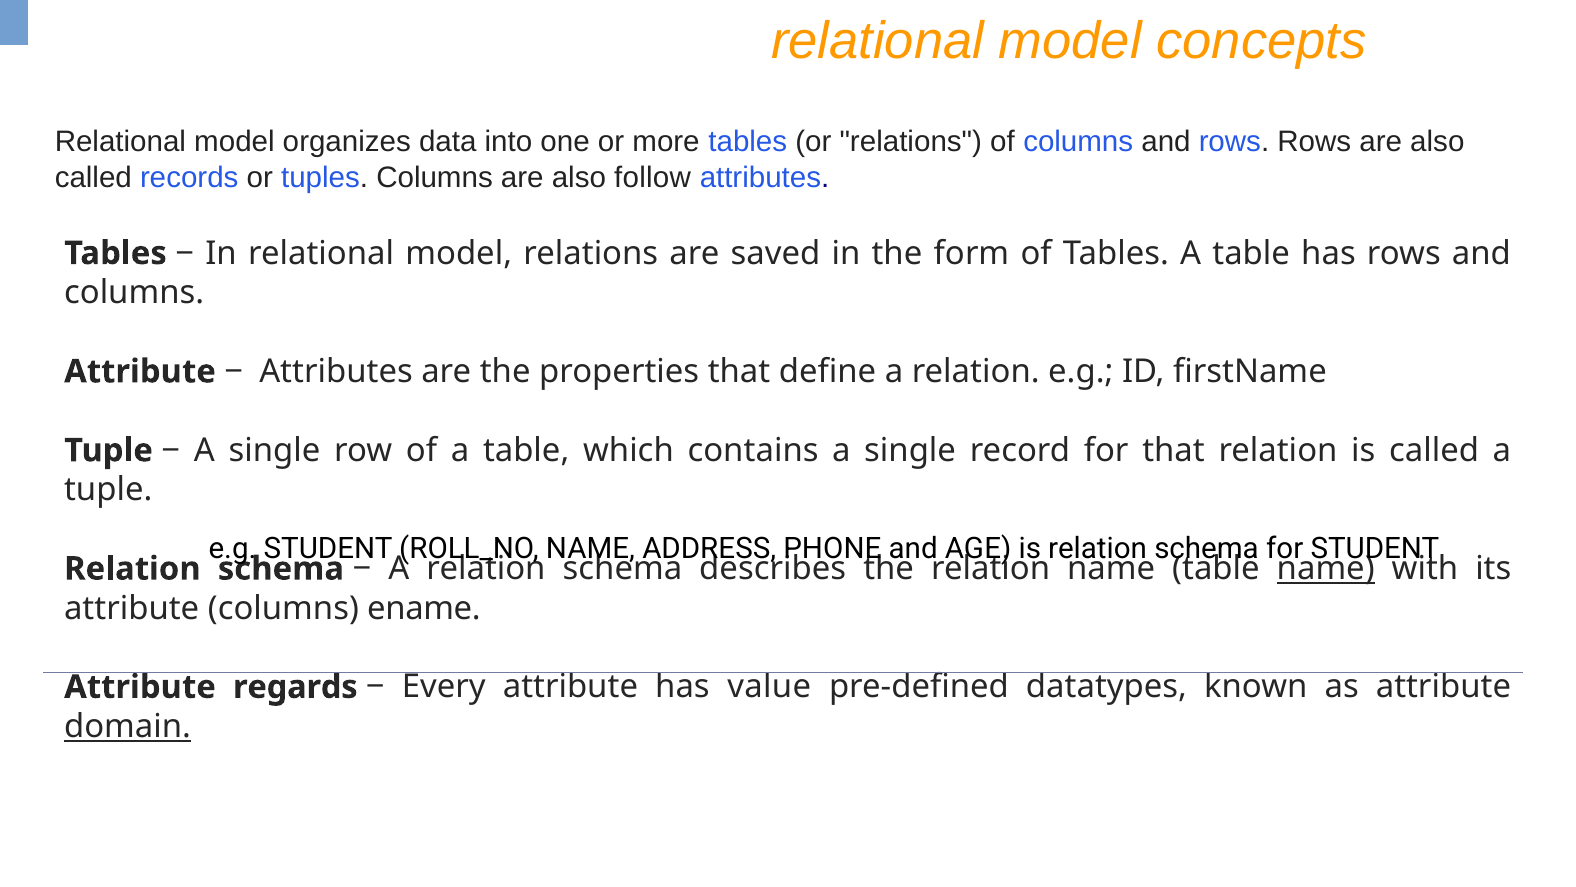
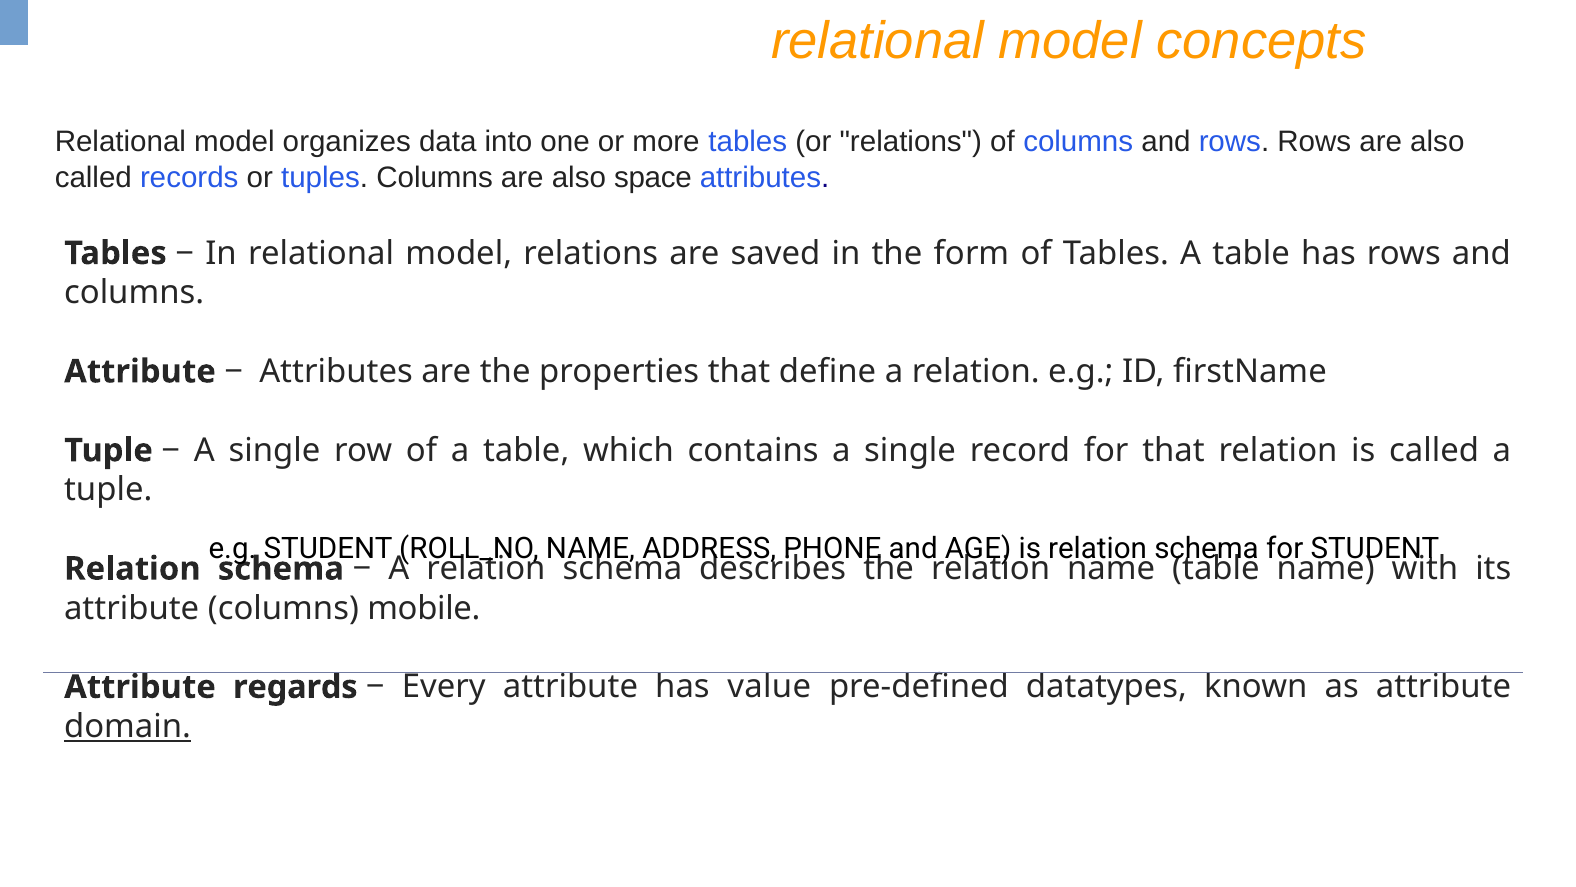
follow: follow -> space
name at (1326, 568) underline: present -> none
ename: ename -> mobile
